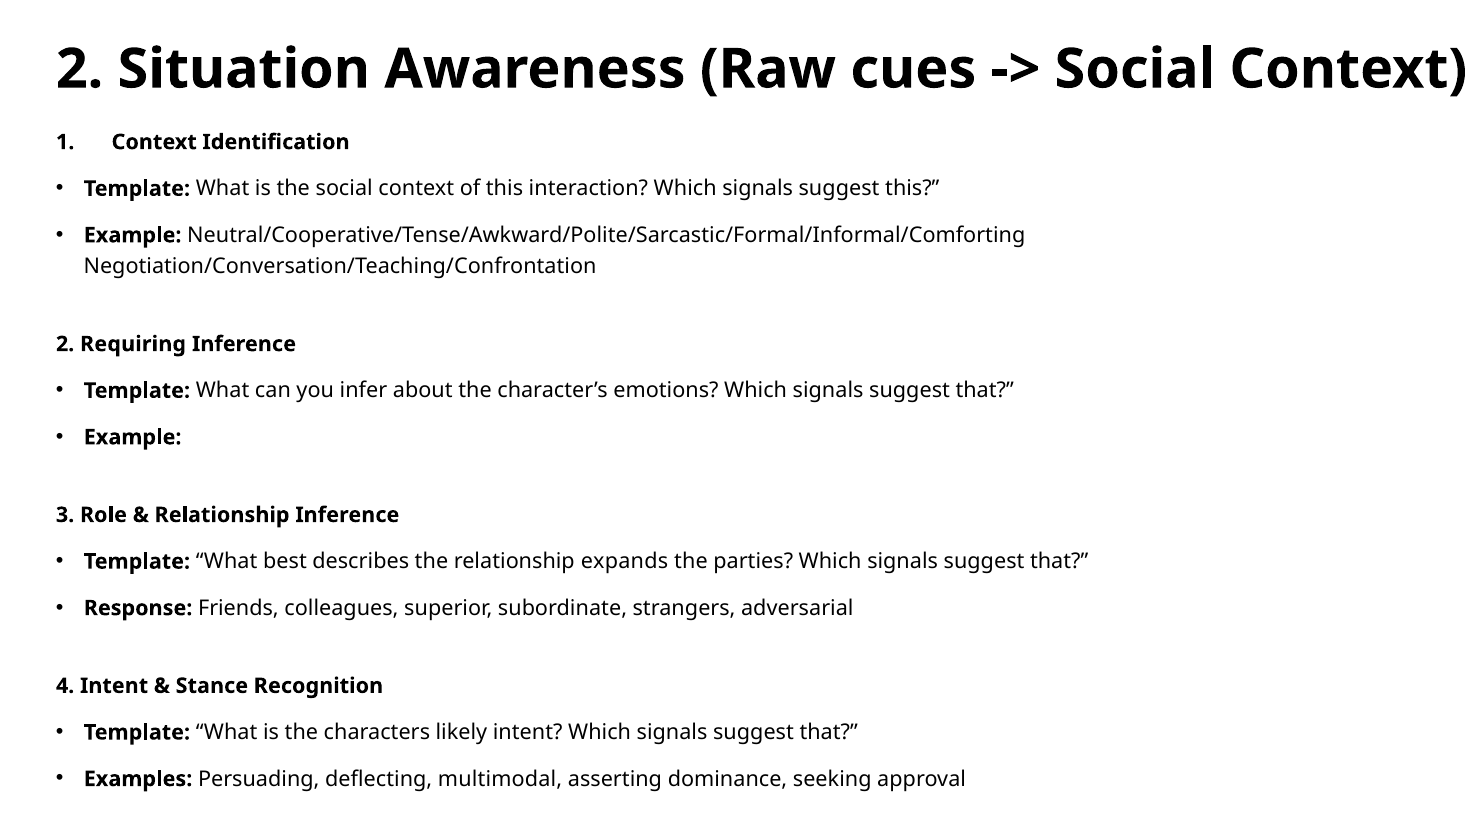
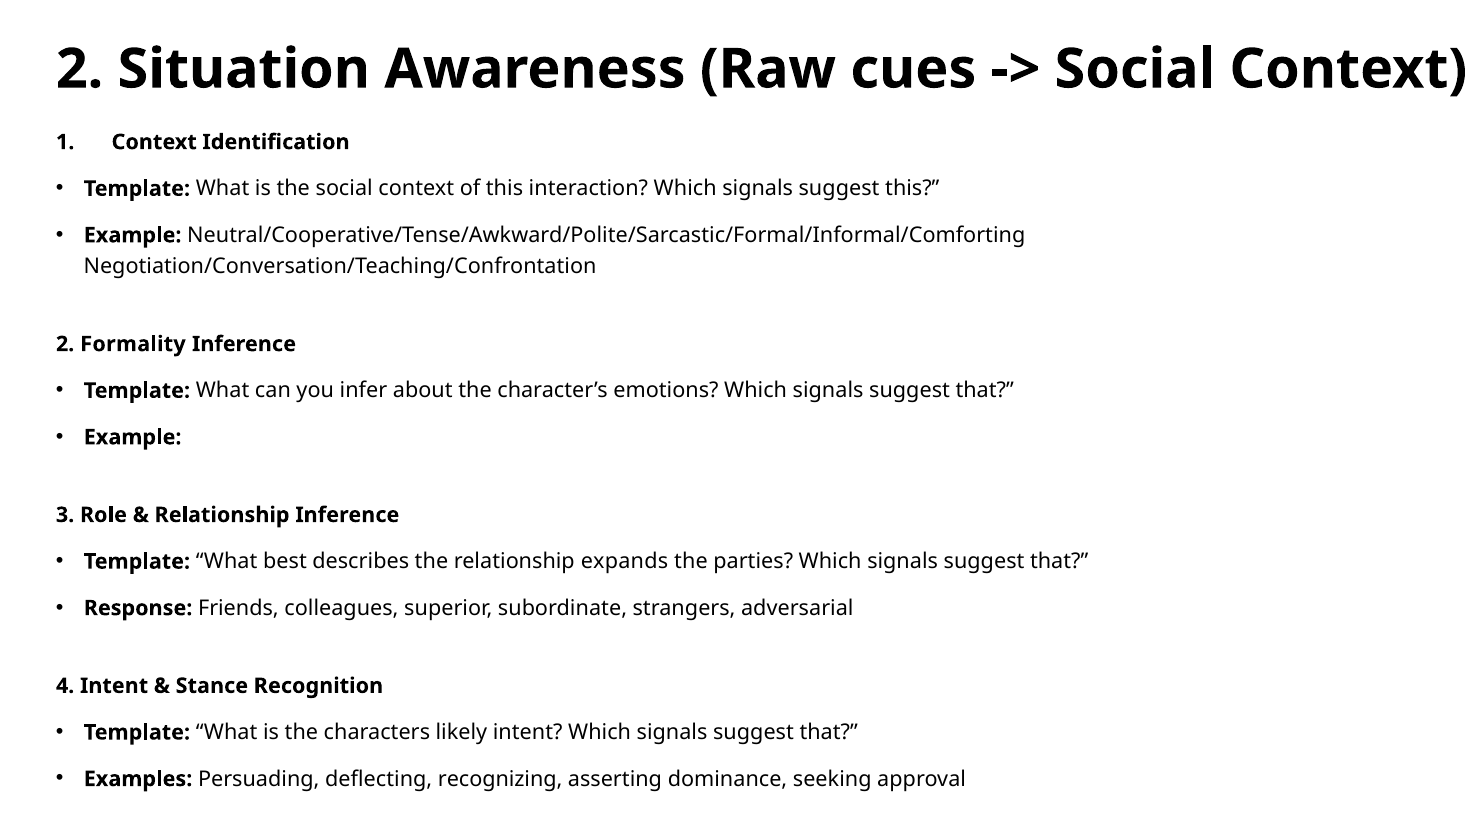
Requiring: Requiring -> Formality
multimodal: multimodal -> recognizing
